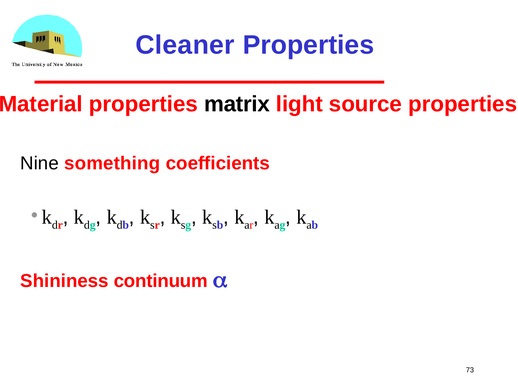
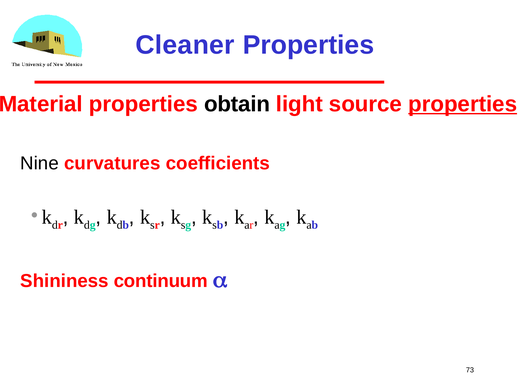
matrix: matrix -> obtain
properties at (463, 104) underline: none -> present
something: something -> curvatures
